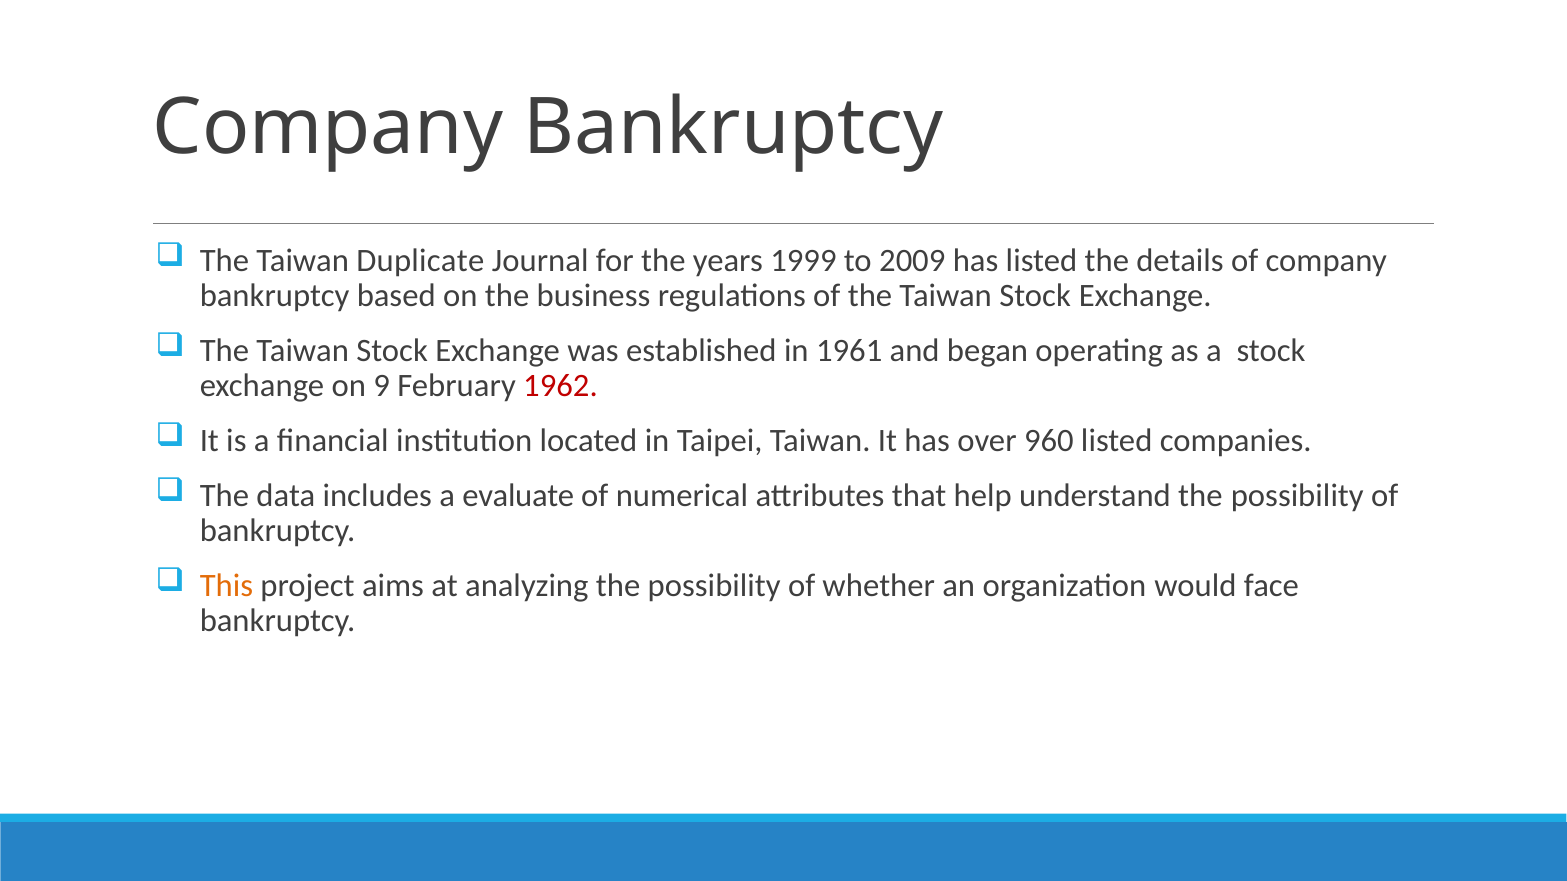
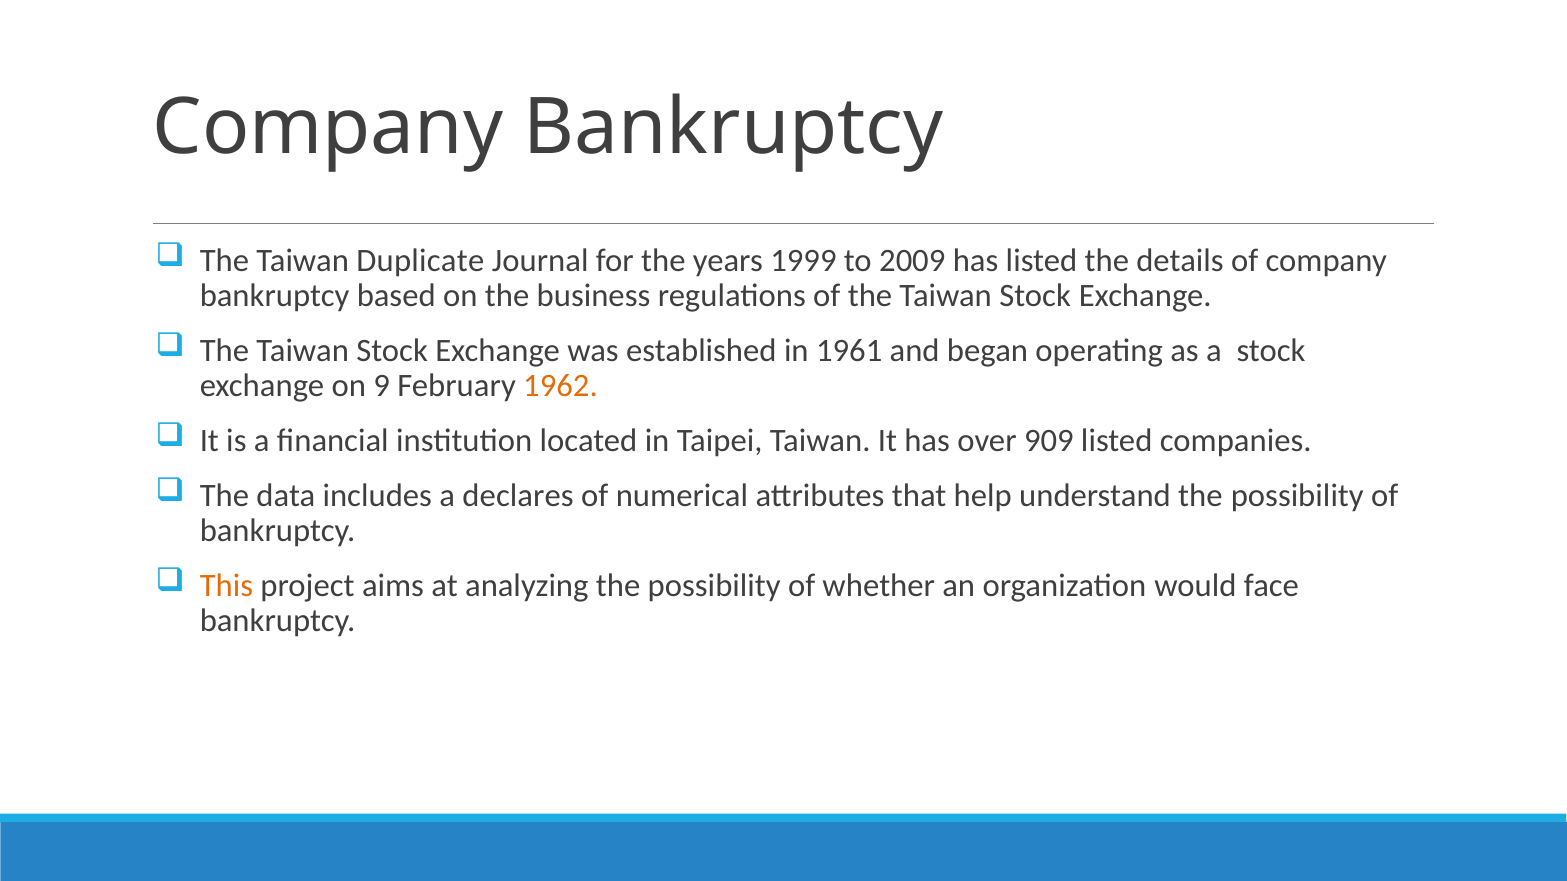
1962 colour: red -> orange
960: 960 -> 909
evaluate: evaluate -> declares
